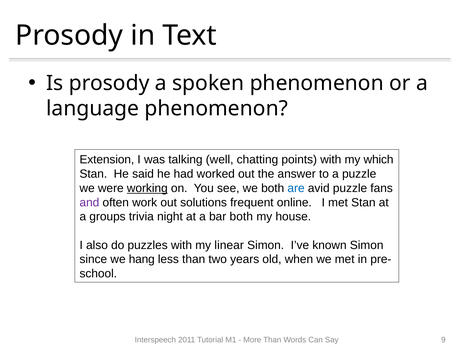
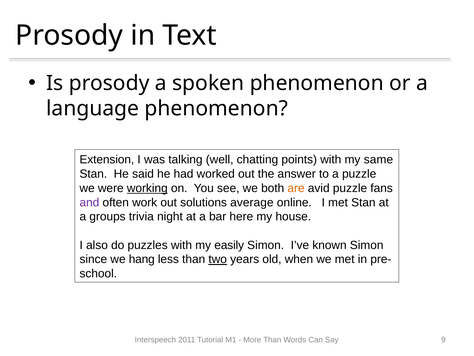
which: which -> same
are colour: blue -> orange
frequent: frequent -> average
bar both: both -> here
linear: linear -> easily
two underline: none -> present
